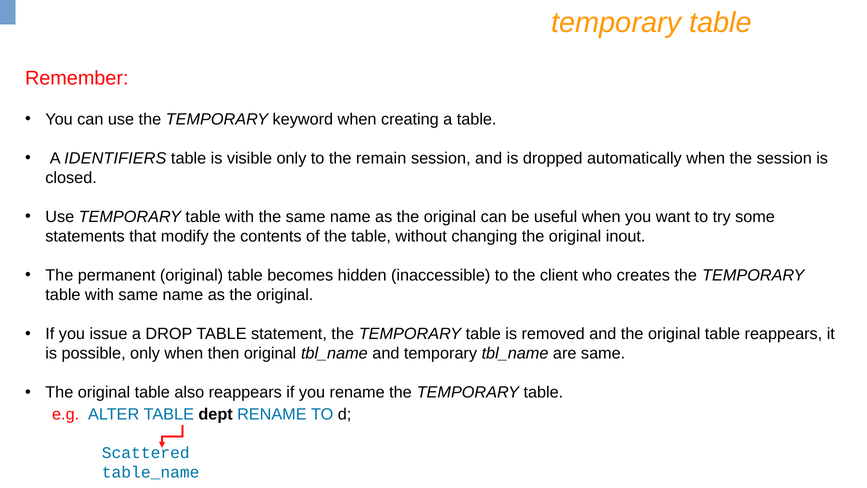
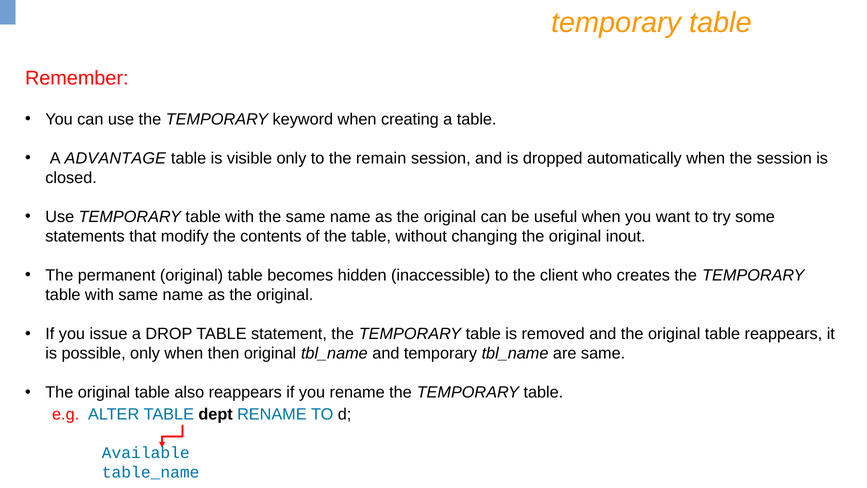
IDENTIFIERS: IDENTIFIERS -> ADVANTAGE
Scattered: Scattered -> Available
